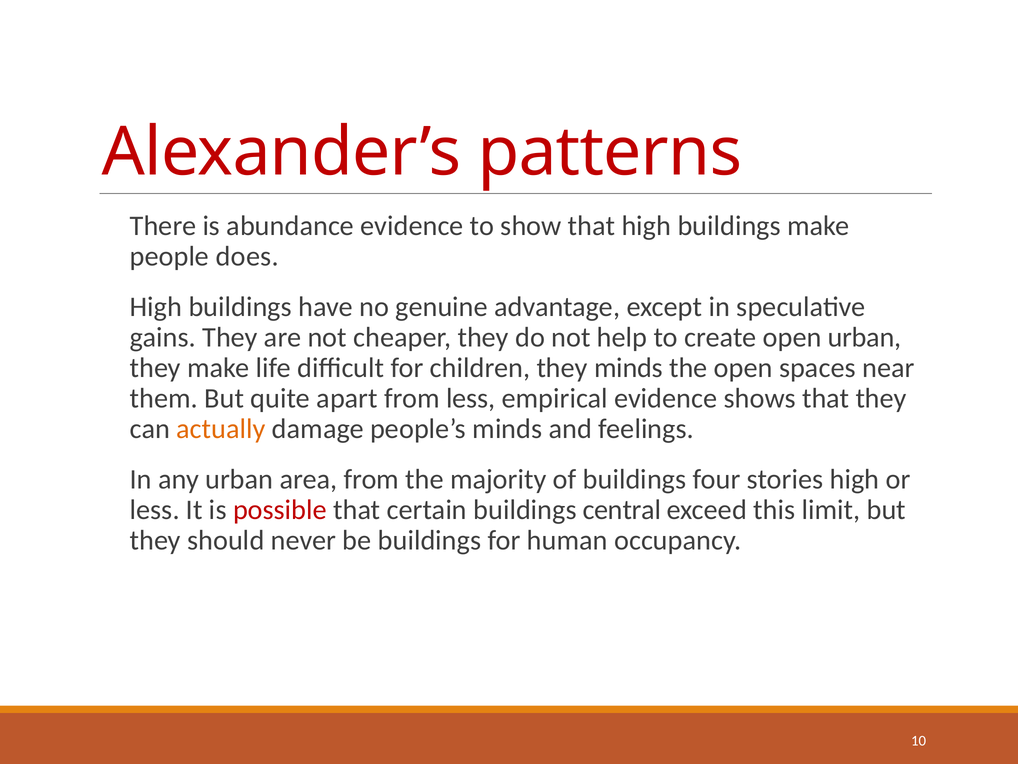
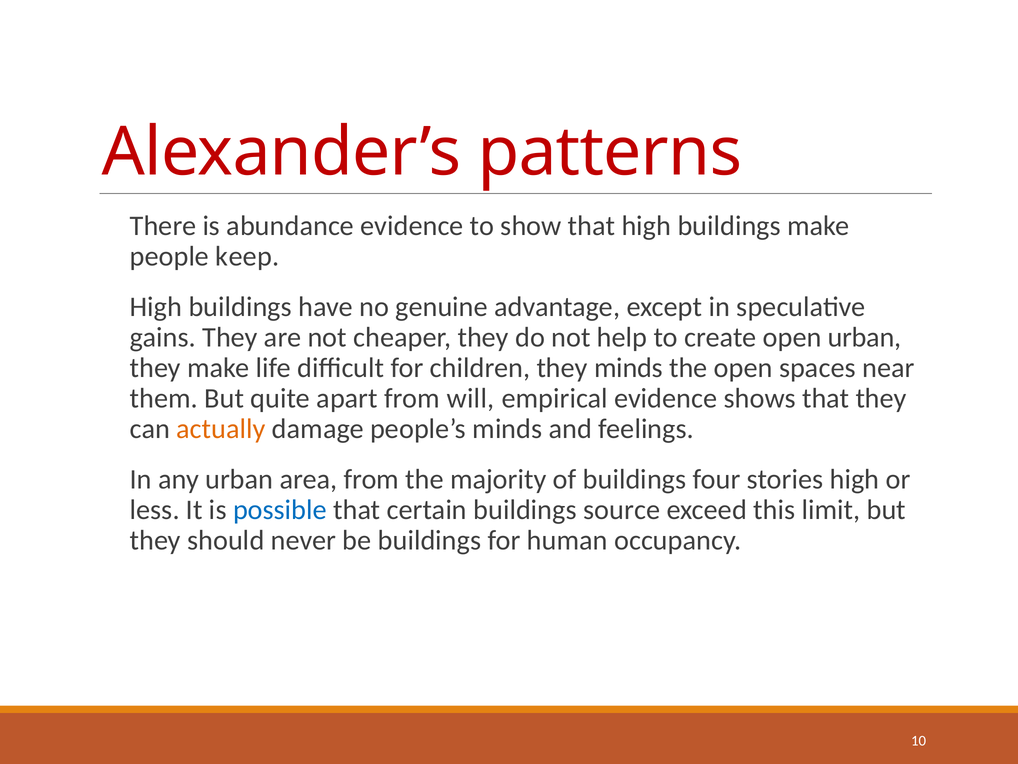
does: does -> keep
from less: less -> will
possible colour: red -> blue
central: central -> source
